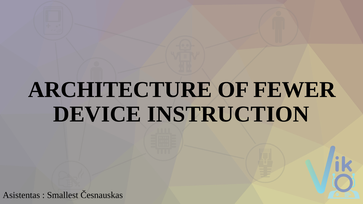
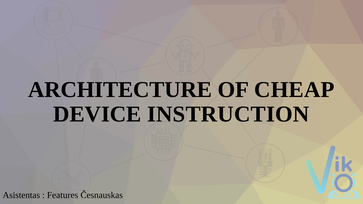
FEWER: FEWER -> CHEAP
Smallest: Smallest -> Features
